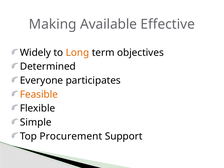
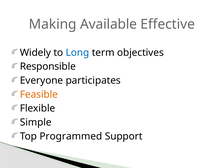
Long colour: orange -> blue
Determined: Determined -> Responsible
Procurement: Procurement -> Programmed
